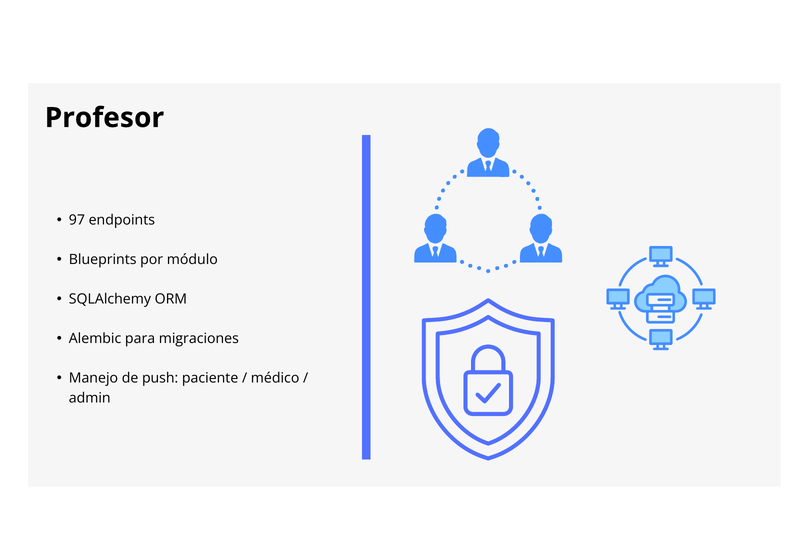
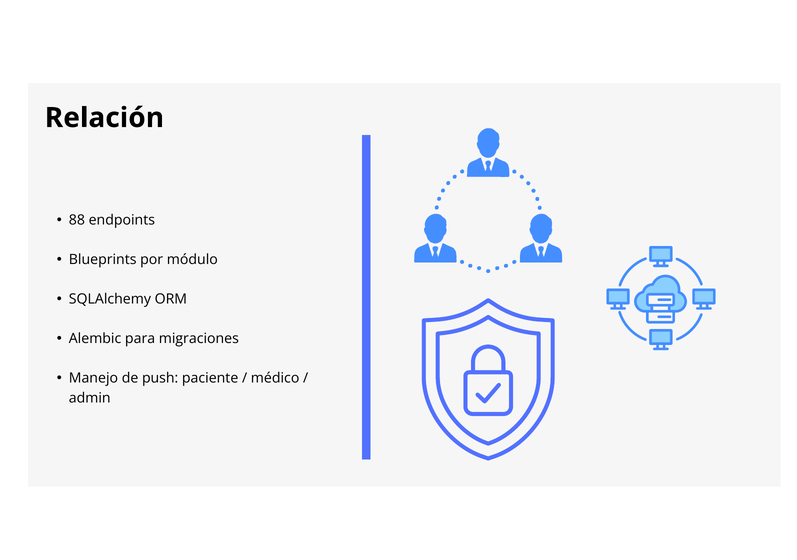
Profesor: Profesor -> Relación
97: 97 -> 88
